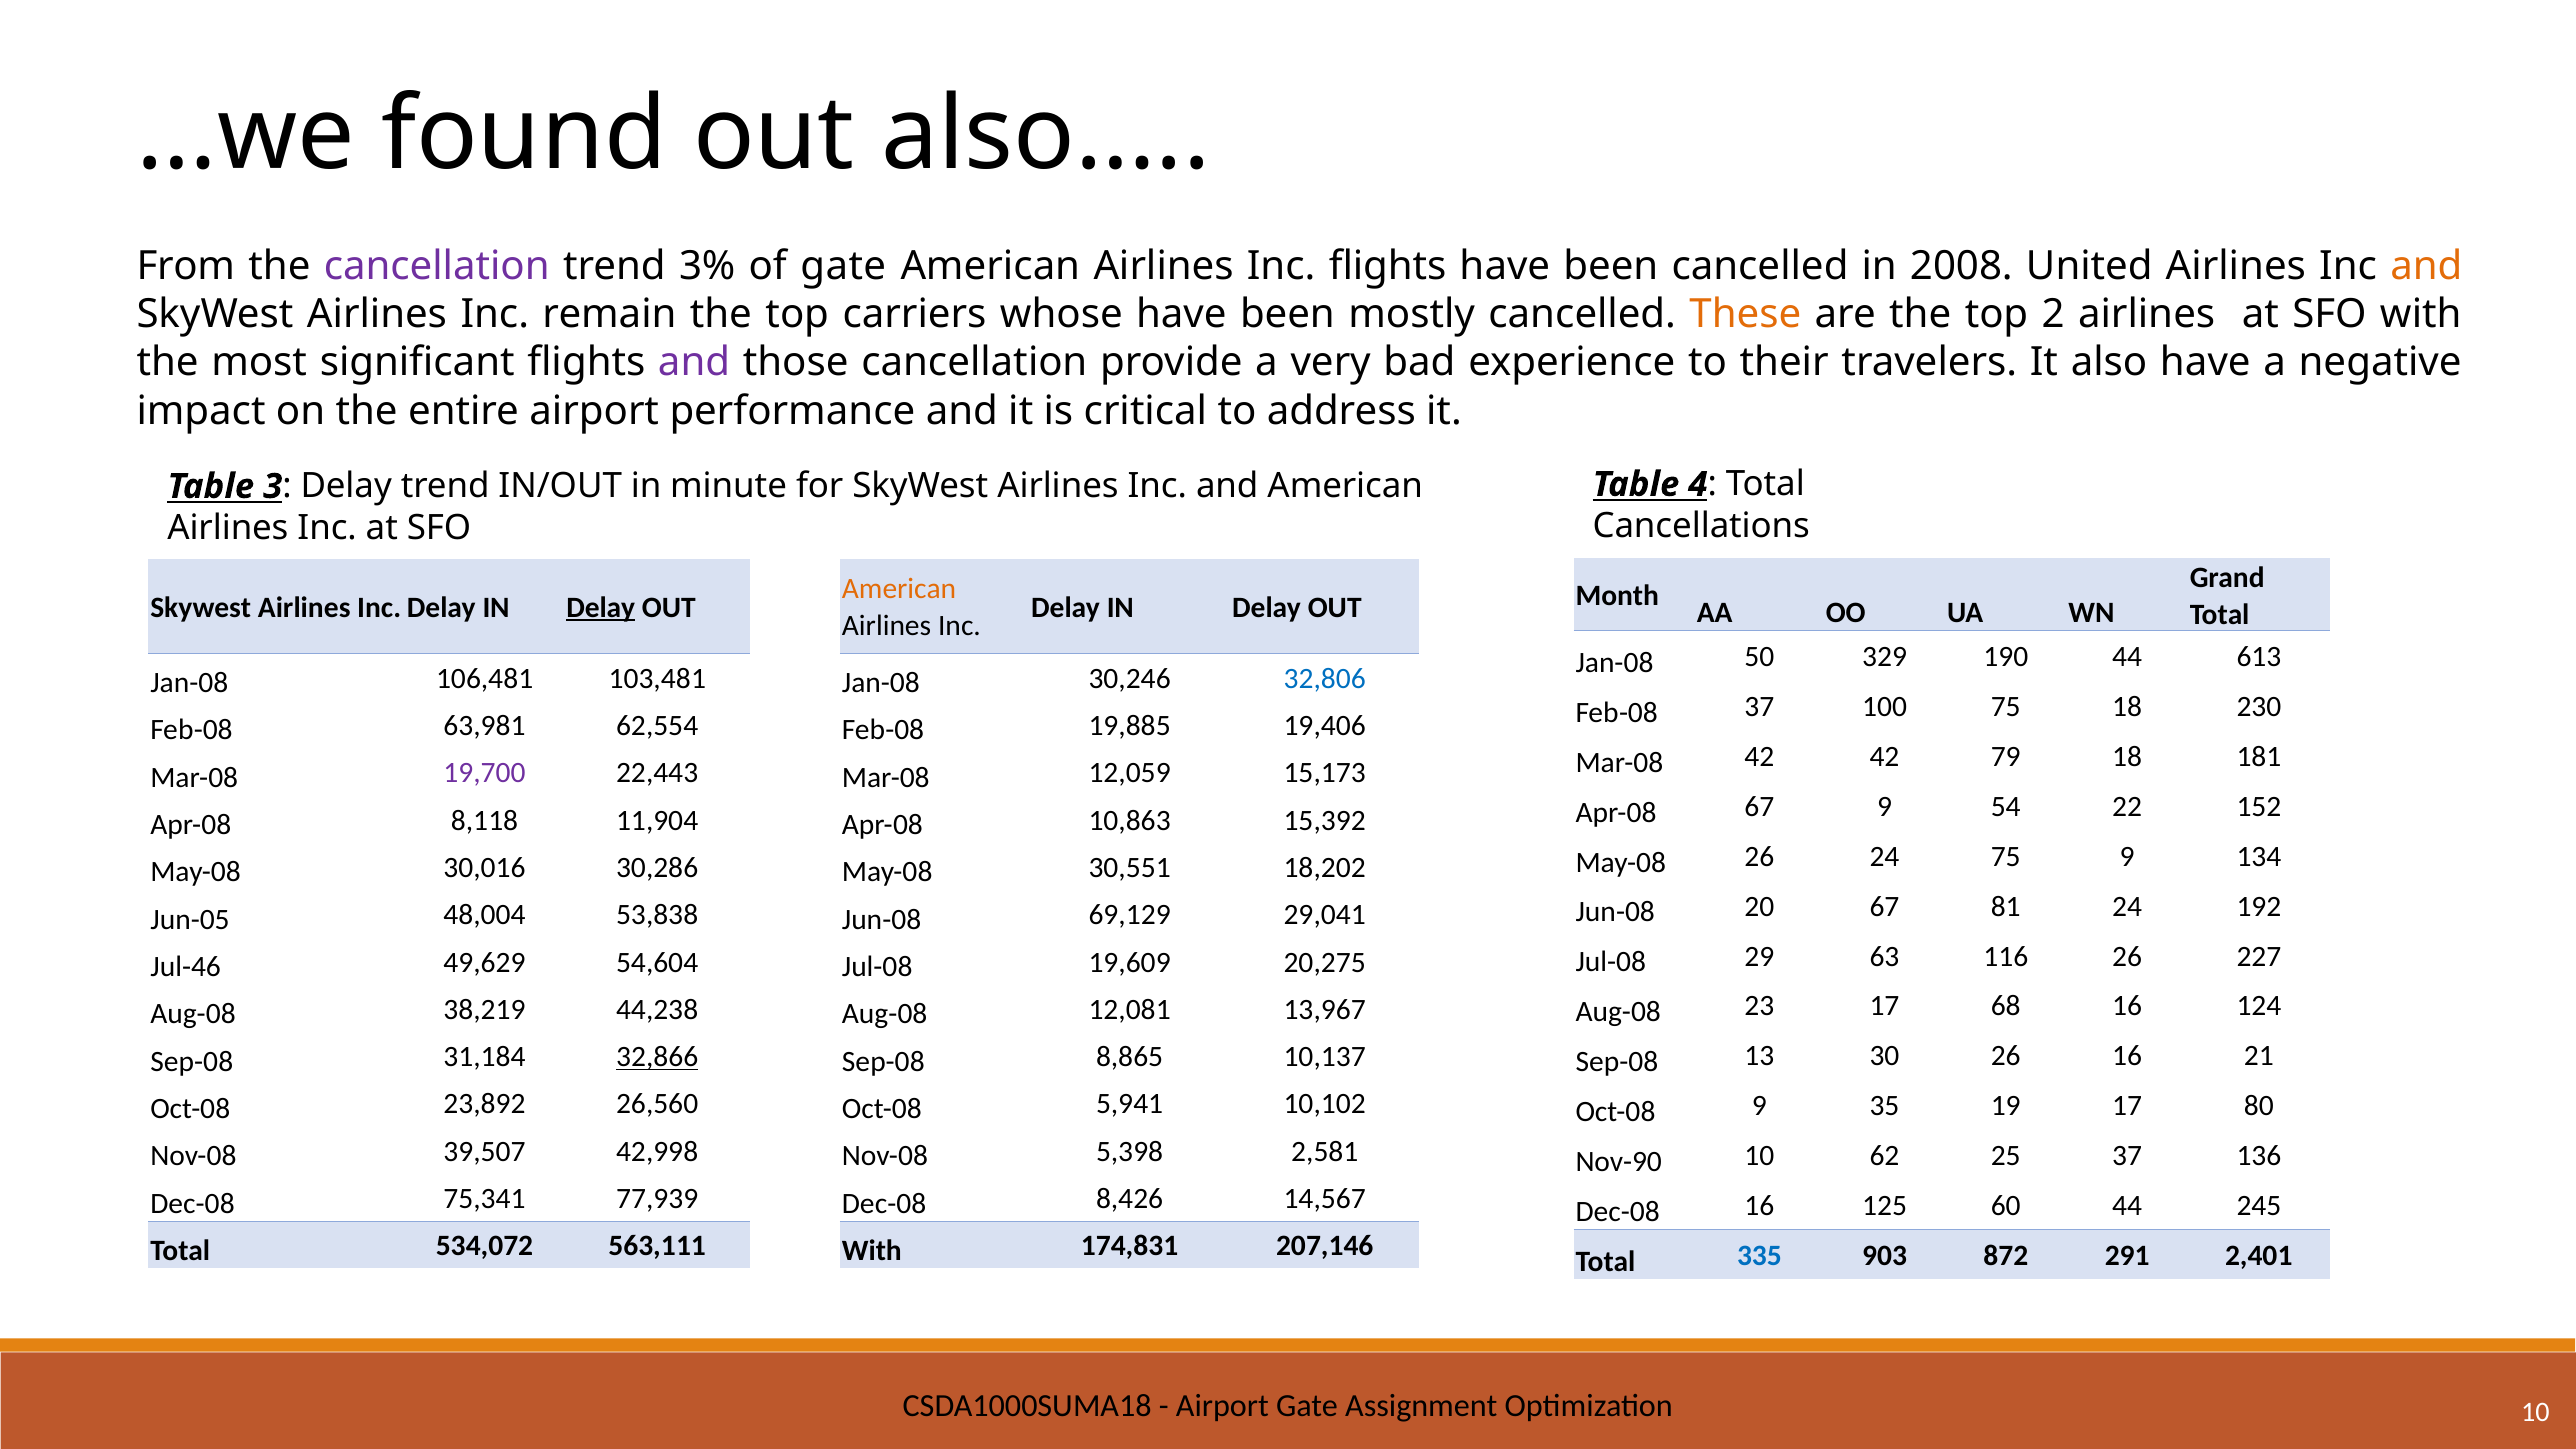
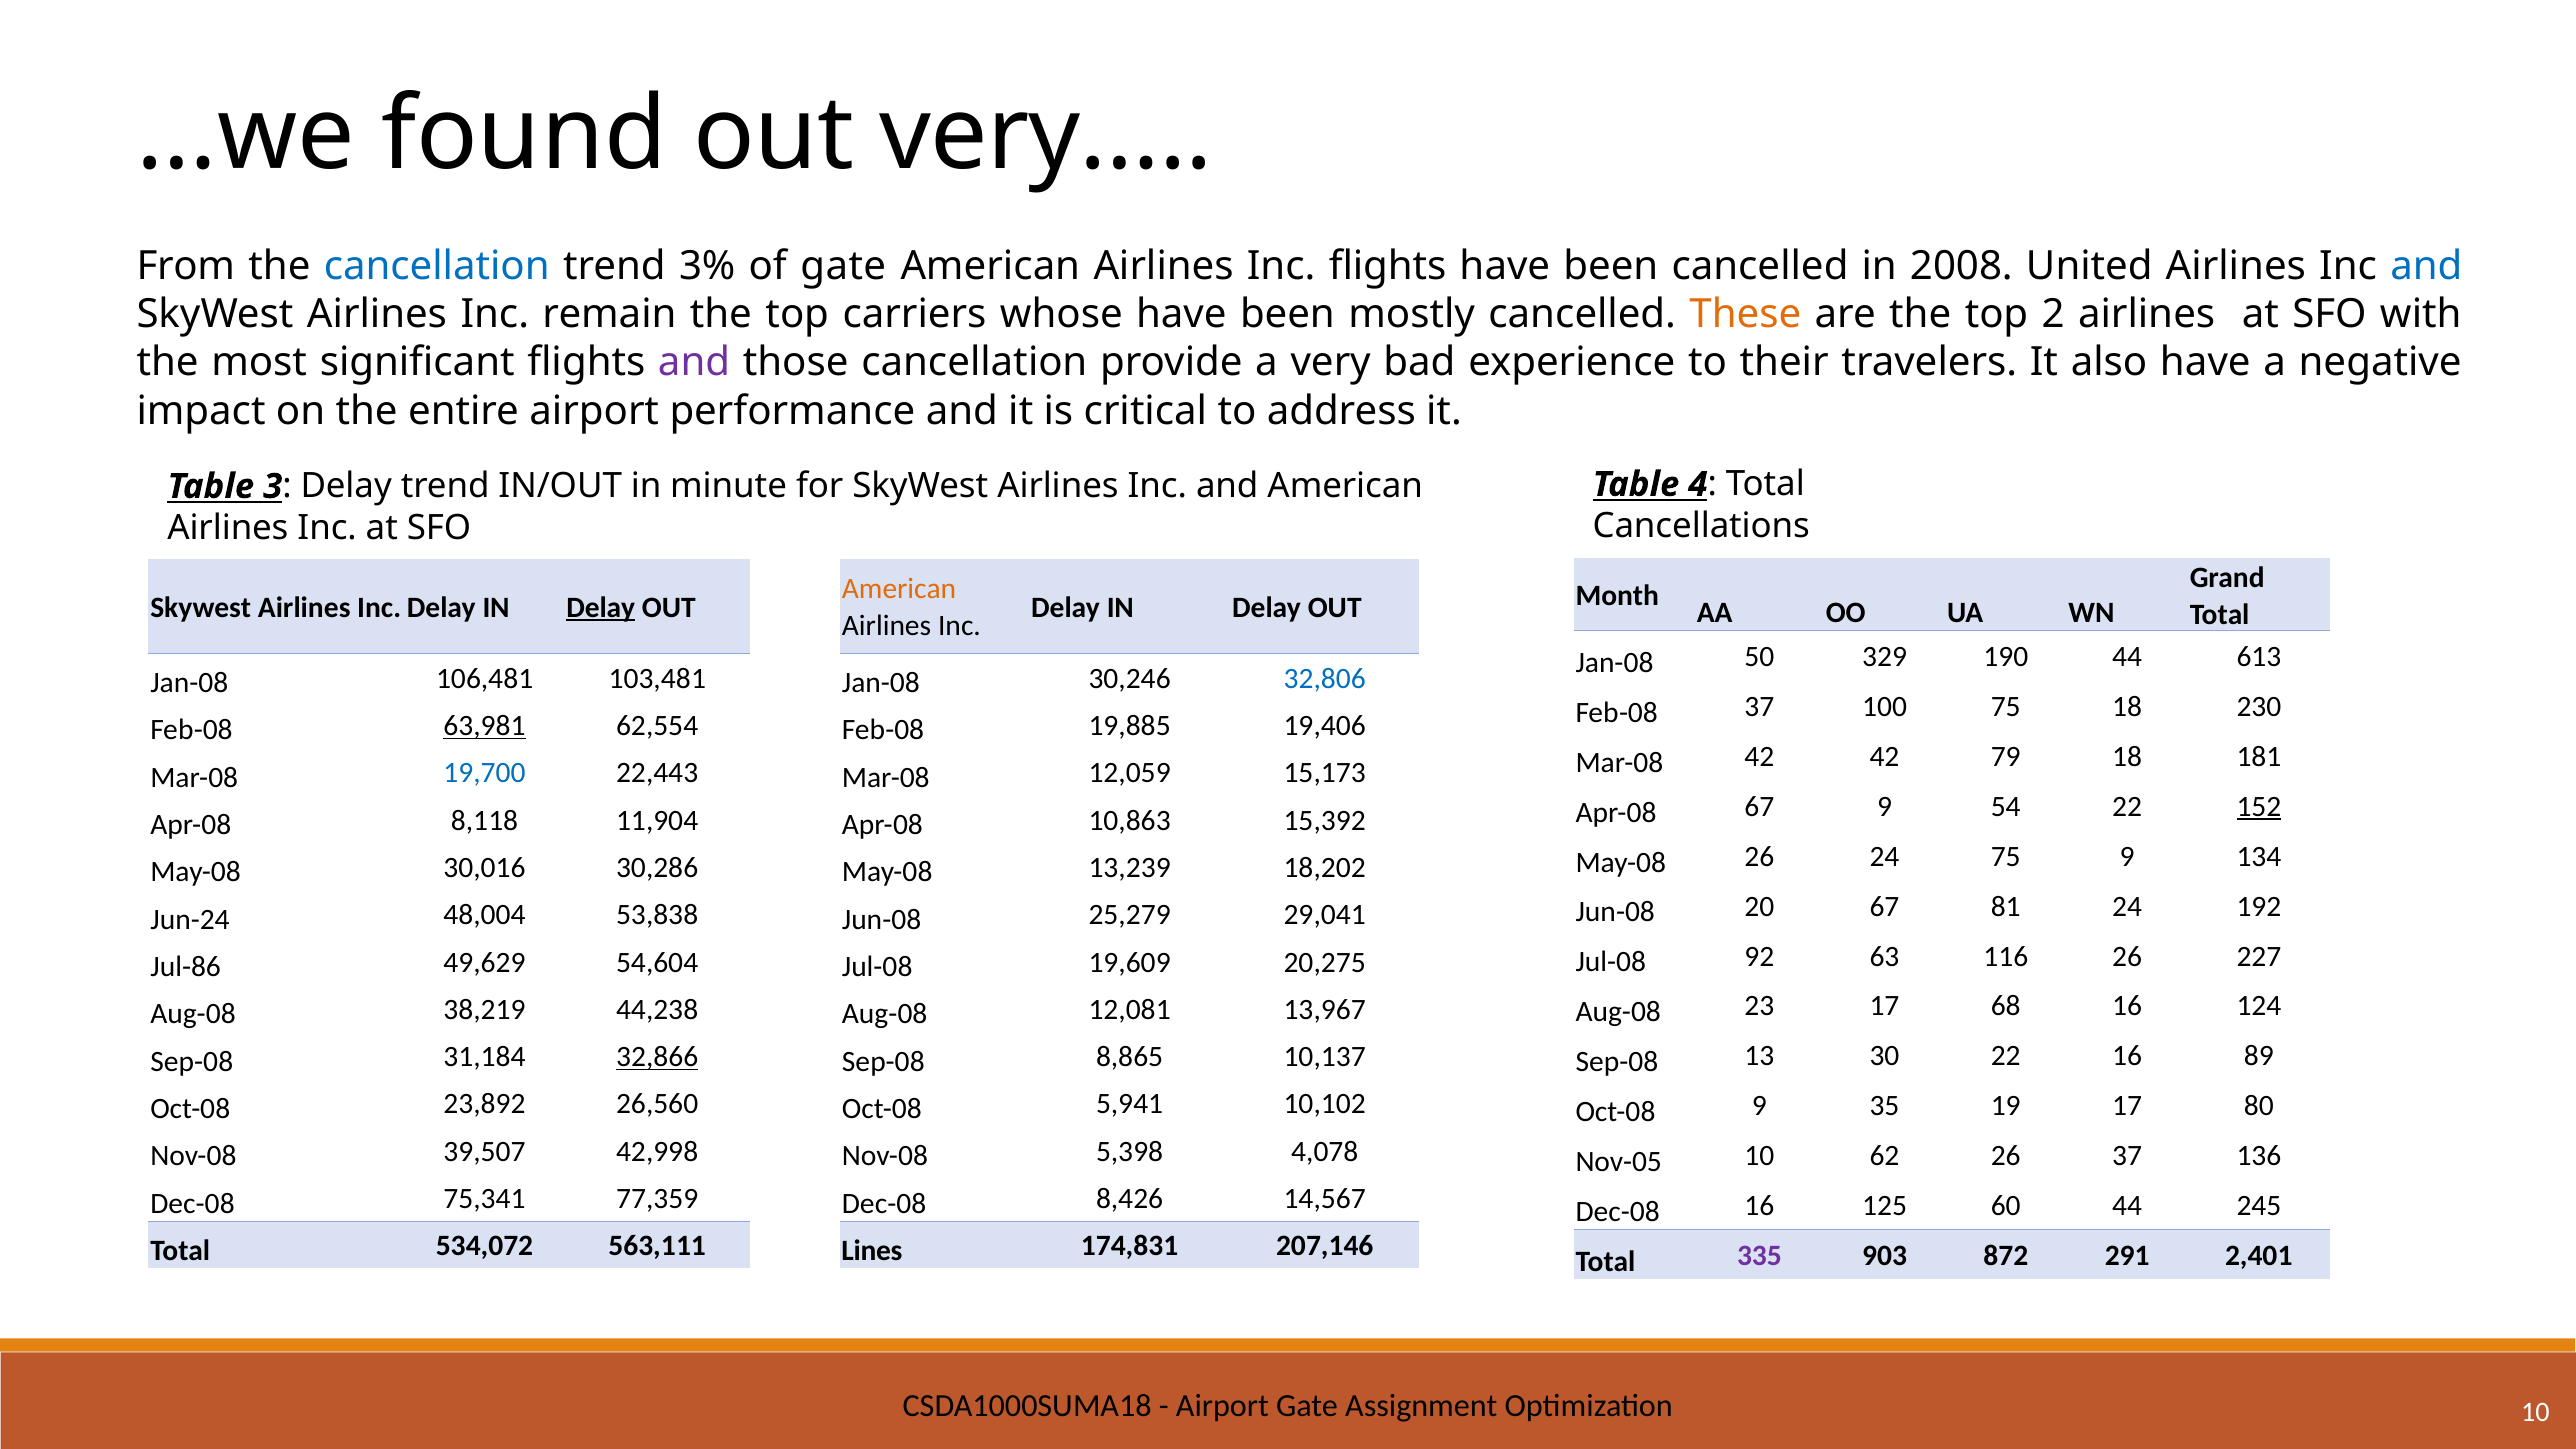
also…: also… -> very…
cancellation at (437, 266) colour: purple -> blue
and at (2426, 266) colour: orange -> blue
63,981 underline: none -> present
19,700 colour: purple -> blue
152 underline: none -> present
30,551: 30,551 -> 13,239
Jun-05: Jun-05 -> Jun-24
69,129: 69,129 -> 25,279
29: 29 -> 92
Jul-46: Jul-46 -> Jul-86
30 26: 26 -> 22
21: 21 -> 89
2,581: 2,581 -> 4,078
Nov-90: Nov-90 -> Nov-05
62 25: 25 -> 26
77,939: 77,939 -> 77,359
With at (872, 1251): With -> Lines
335 colour: blue -> purple
